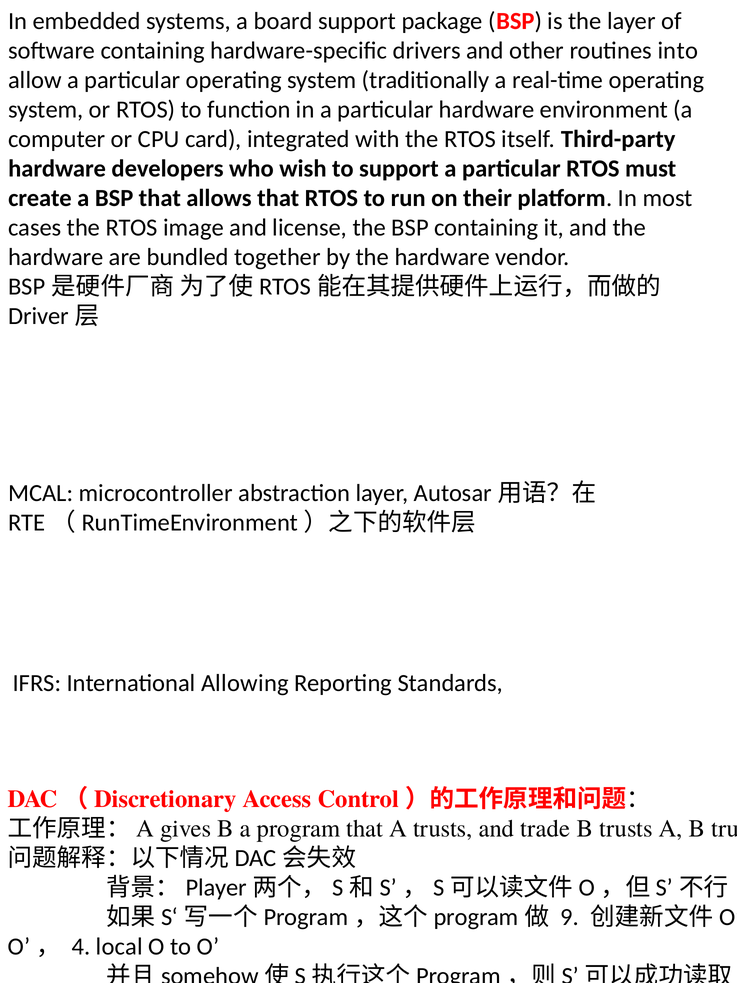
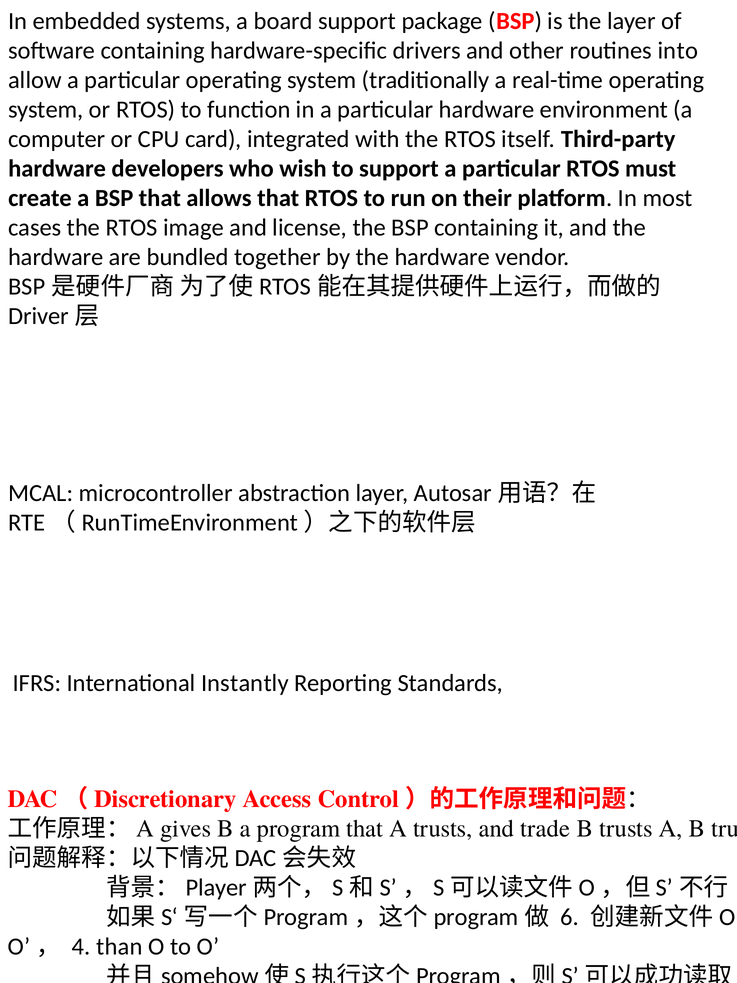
Allowing: Allowing -> Instantly
9: 9 -> 6
local: local -> than
